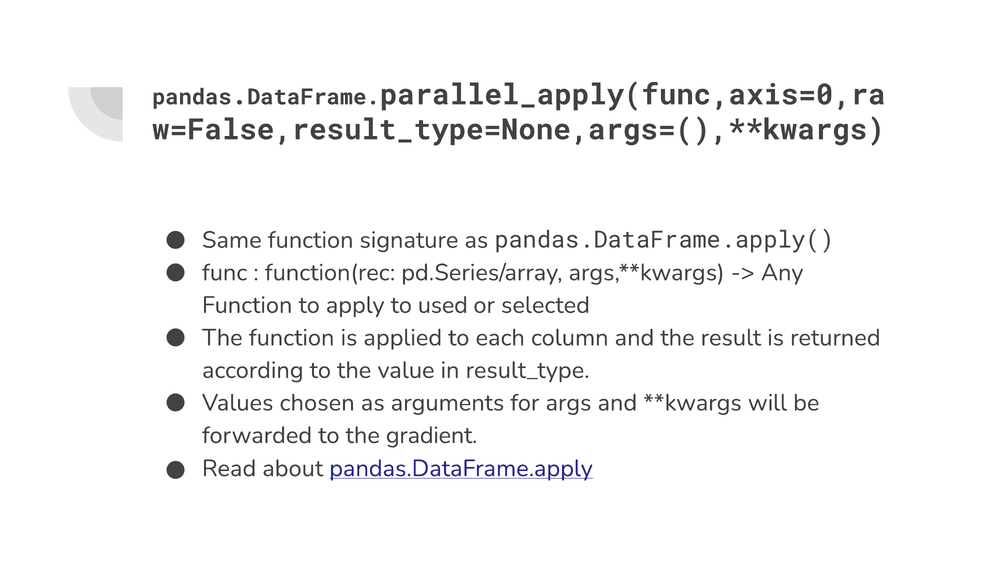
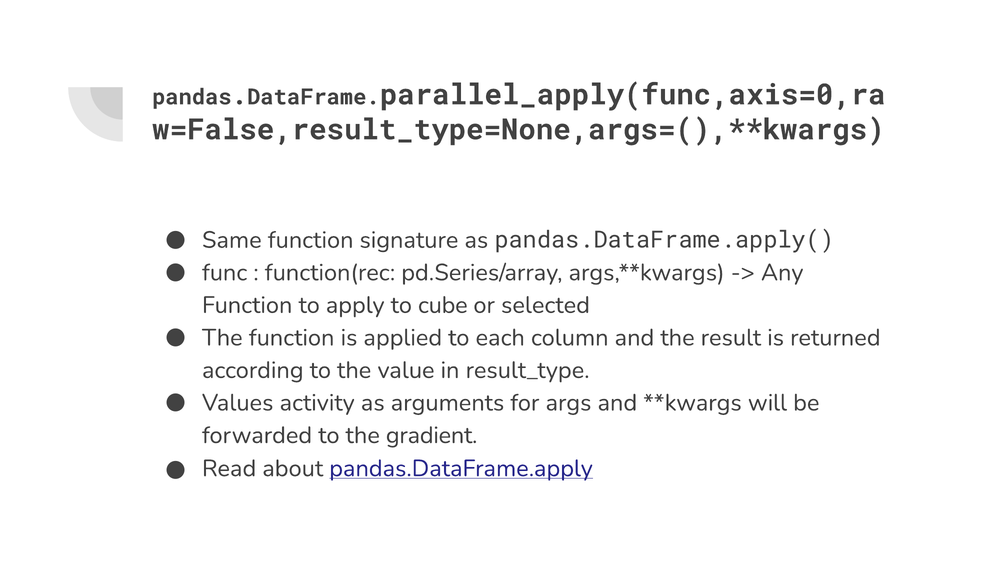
used: used -> cube
chosen: chosen -> activity
